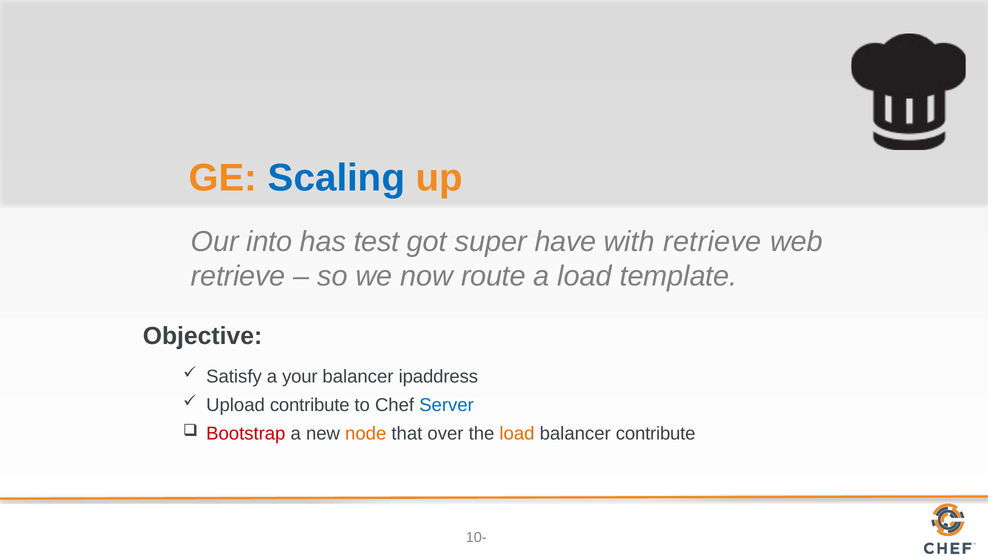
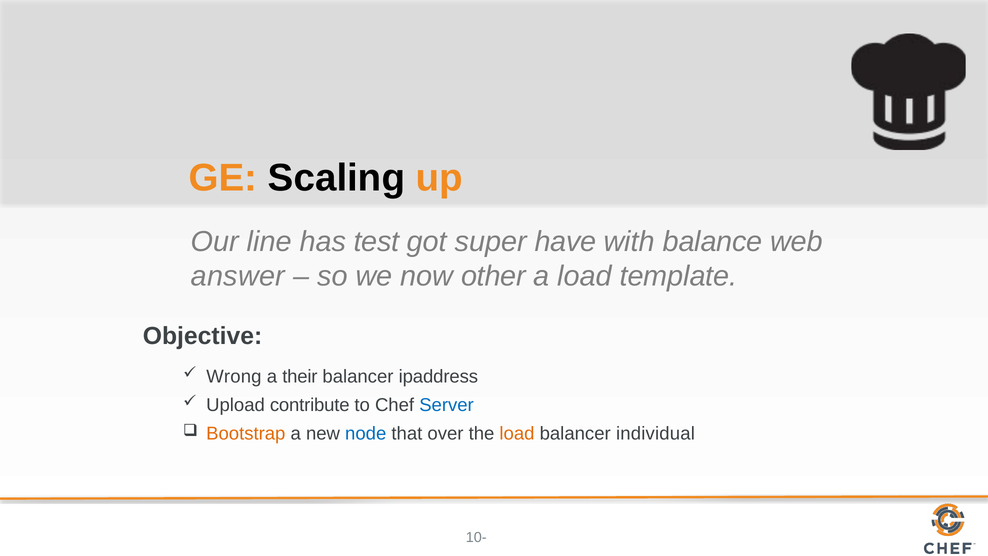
Scaling colour: blue -> black
into: into -> line
with retrieve: retrieve -> balance
retrieve at (238, 276): retrieve -> answer
route: route -> other
Satisfy: Satisfy -> Wrong
your: your -> their
Bootstrap colour: red -> orange
node colour: orange -> blue
balancer contribute: contribute -> individual
